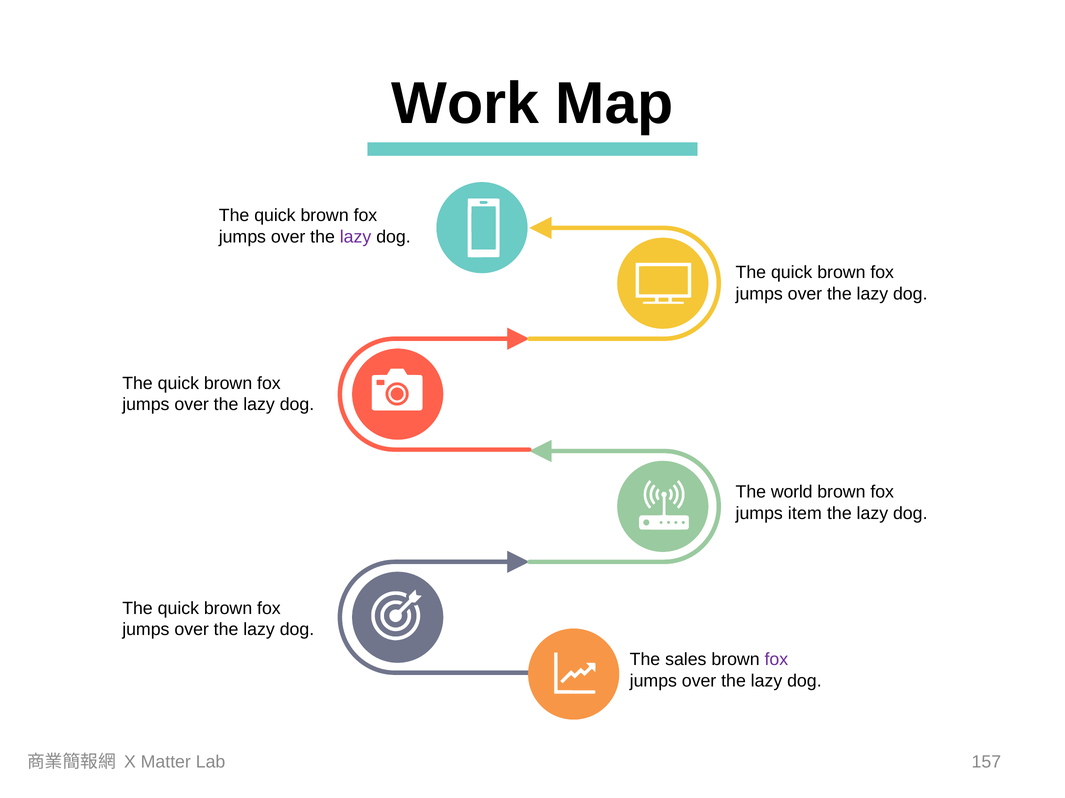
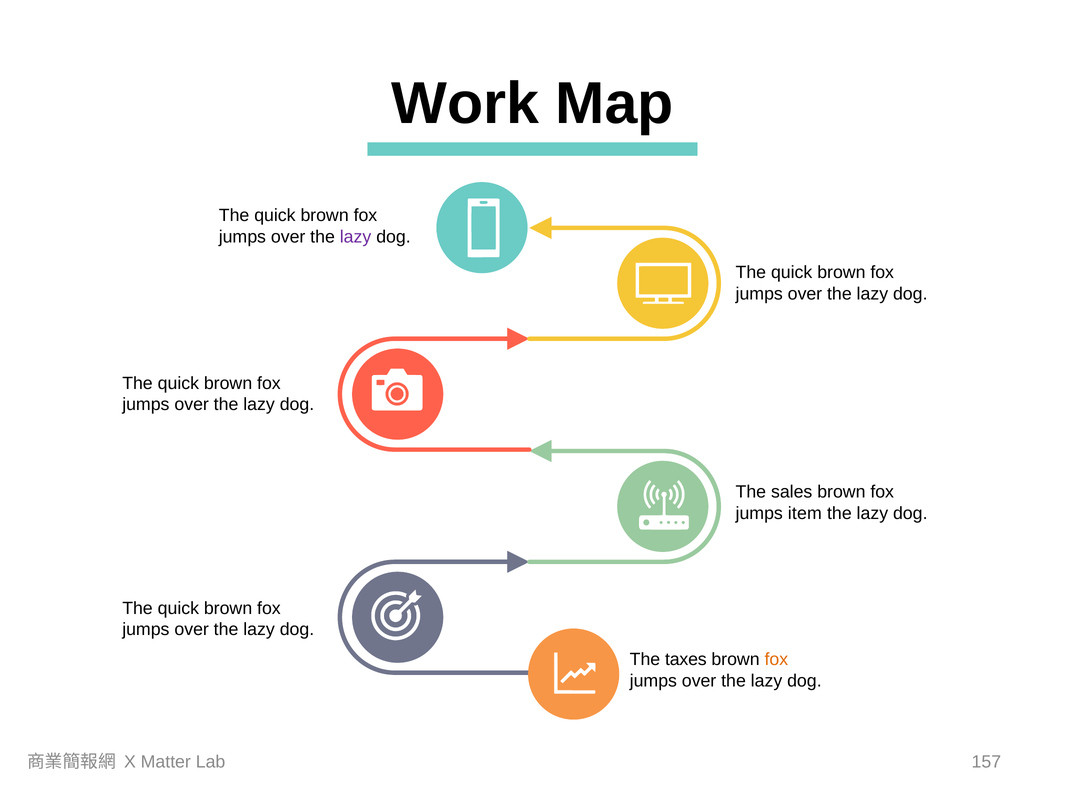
world: world -> sales
sales: sales -> taxes
fox at (776, 660) colour: purple -> orange
